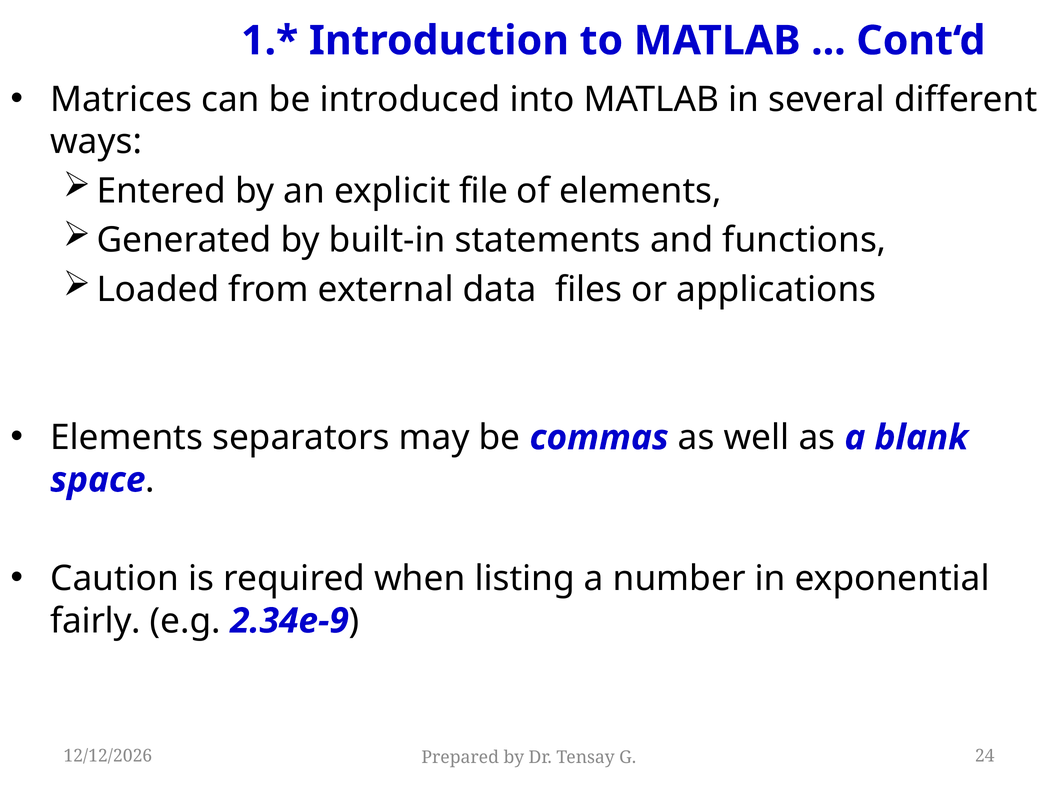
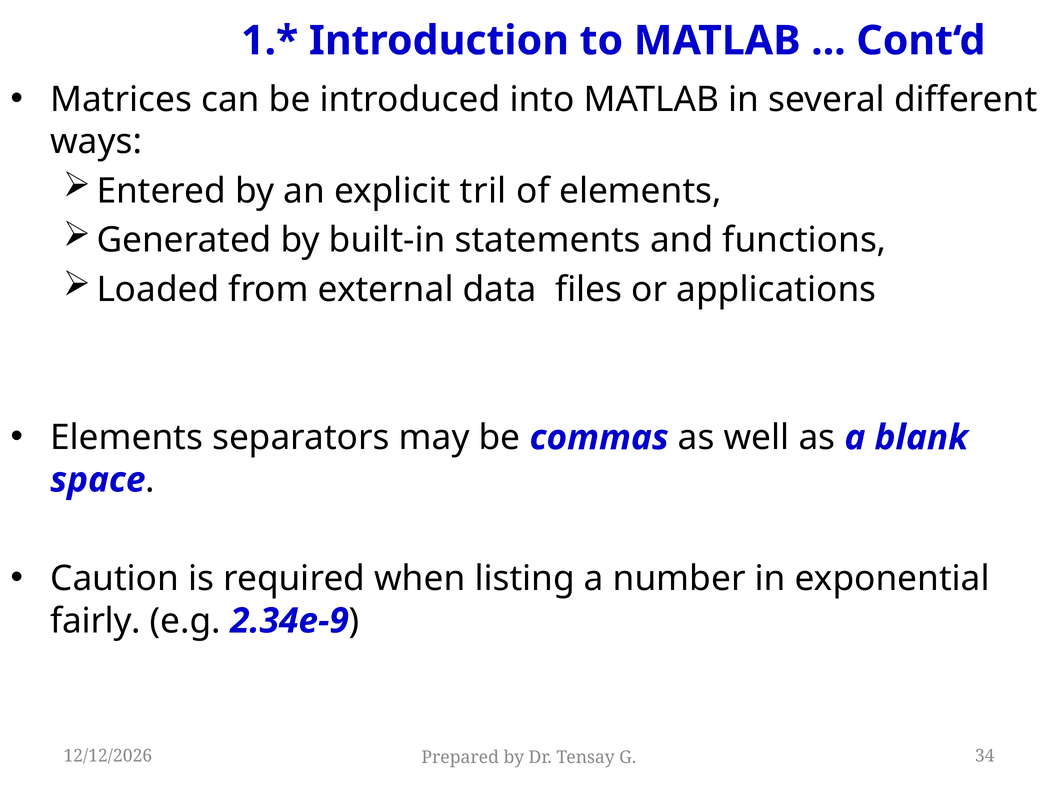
file: file -> tril
24: 24 -> 34
